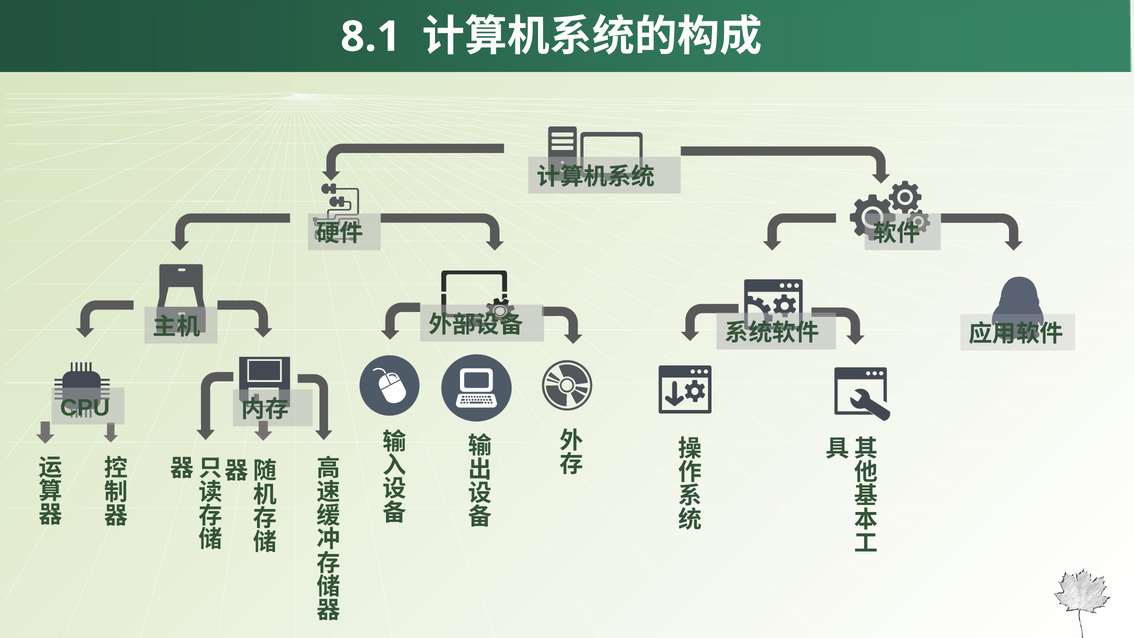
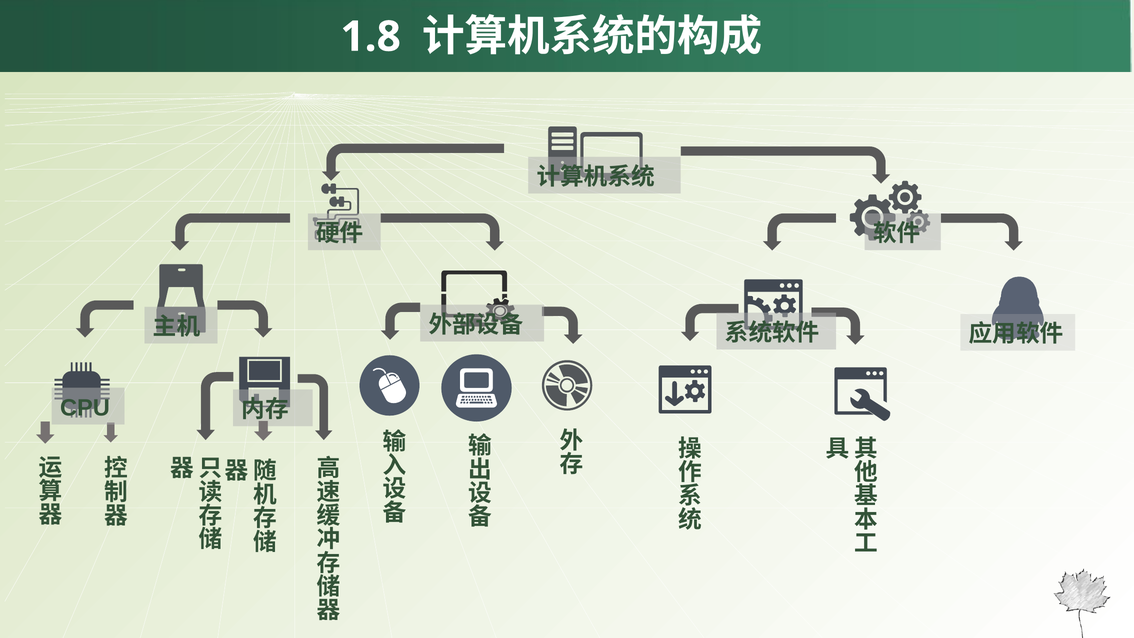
8.1: 8.1 -> 1.8
